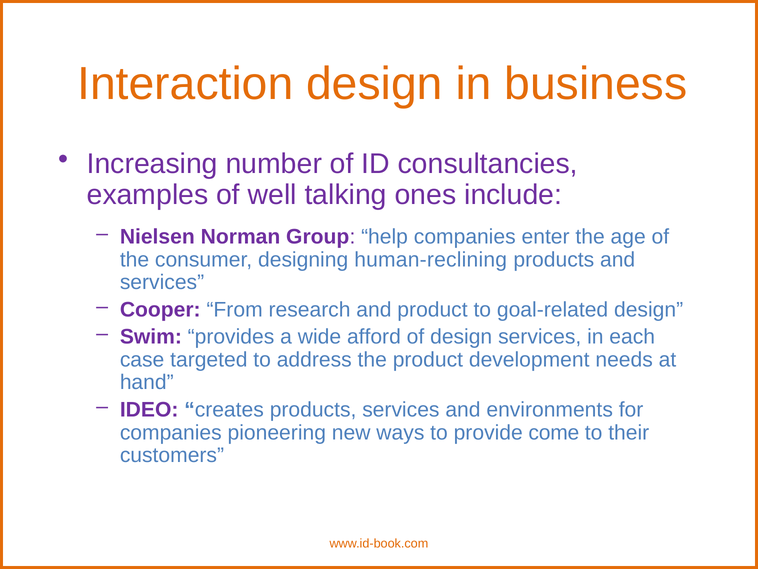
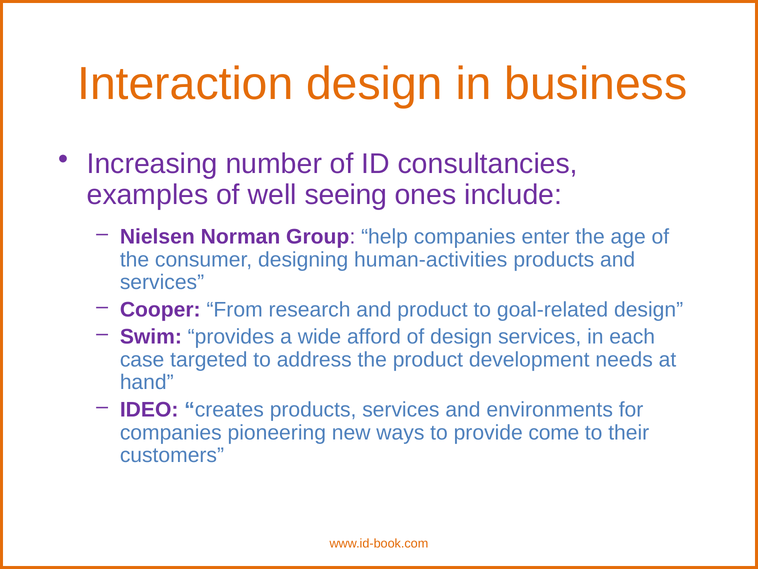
talking: talking -> seeing
human-reclining: human-reclining -> human-activities
